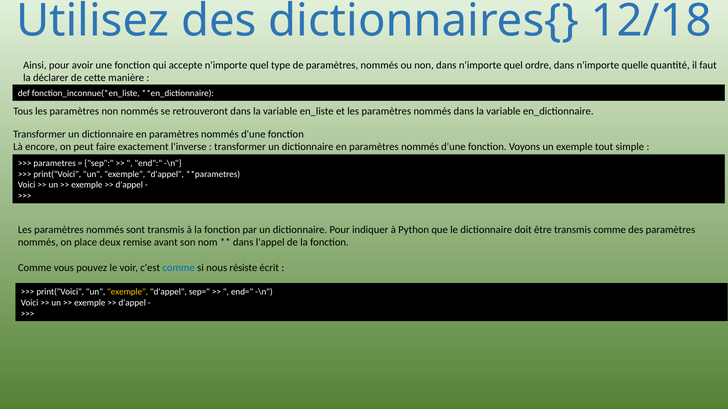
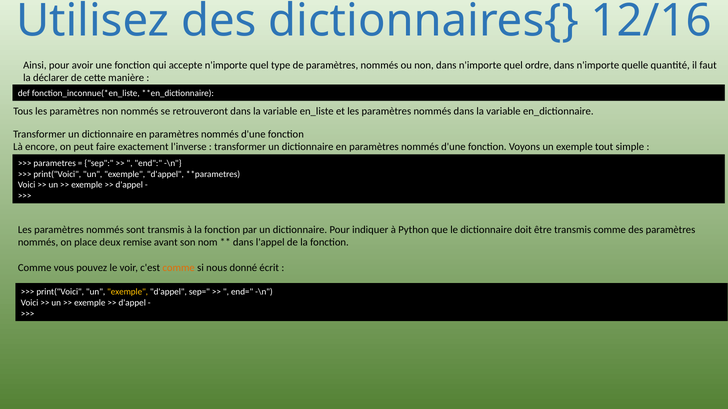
12/18: 12/18 -> 12/16
comme at (179, 268) colour: blue -> orange
résiste: résiste -> donné
